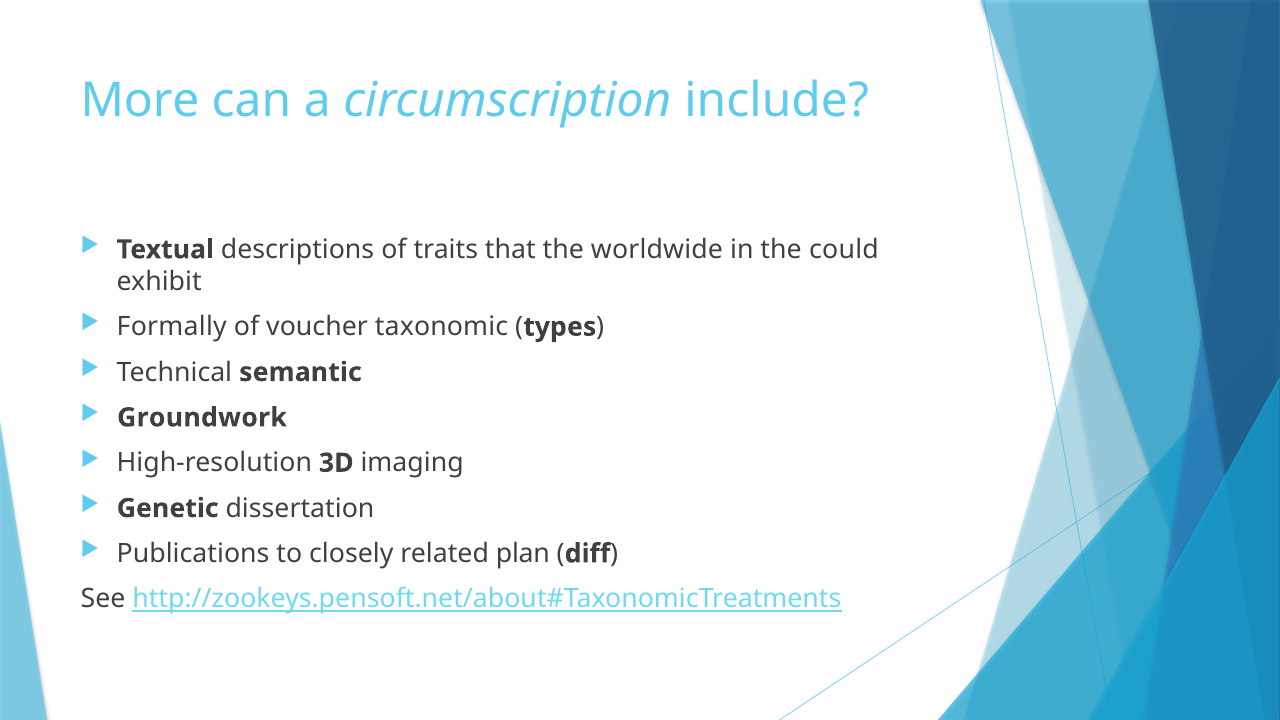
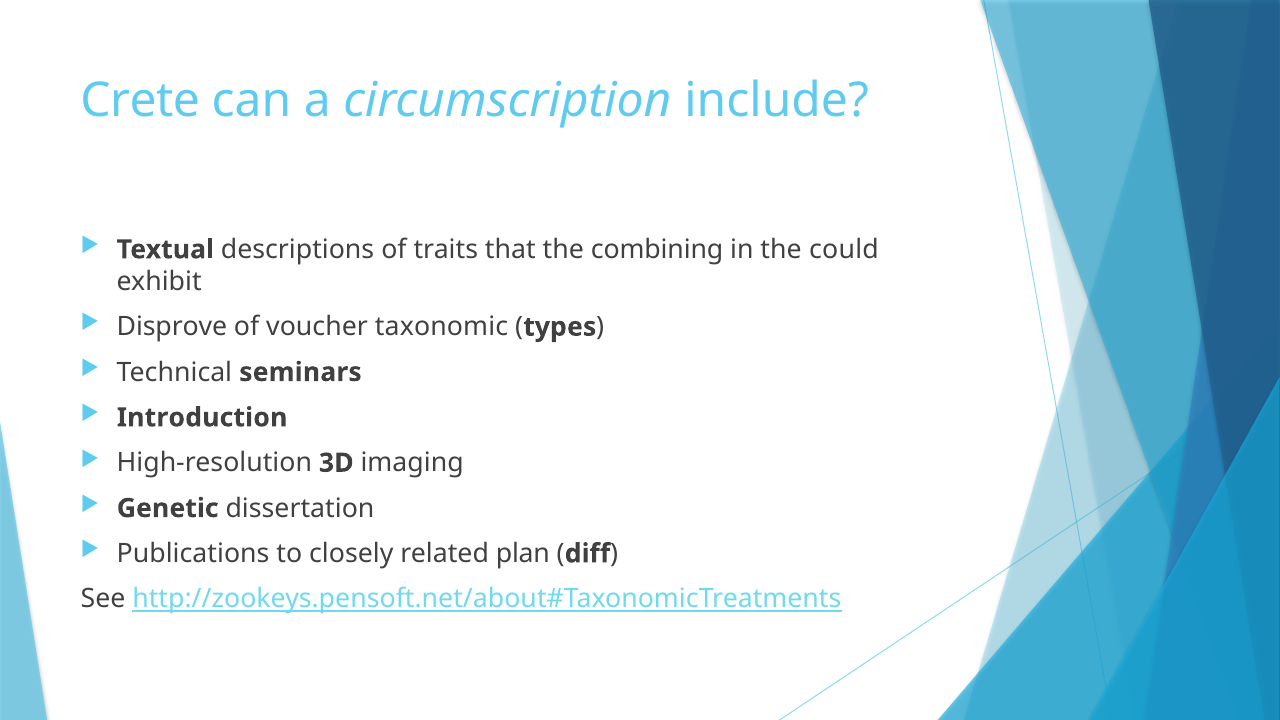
More: More -> Crete
worldwide: worldwide -> combining
Formally: Formally -> Disprove
semantic: semantic -> seminars
Groundwork: Groundwork -> Introduction
